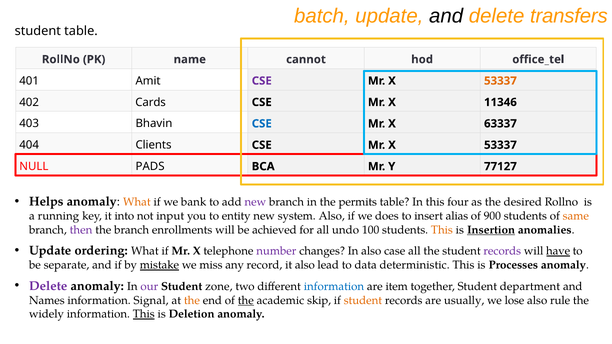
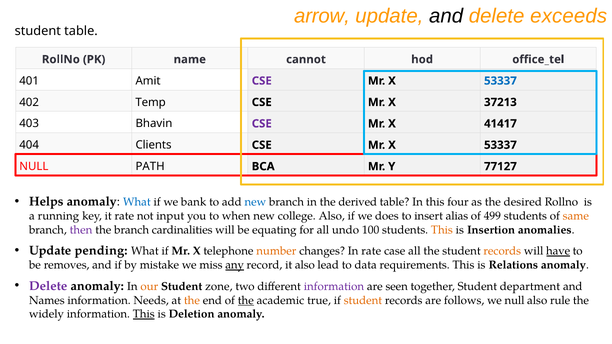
batch: batch -> arrow
transfers: transfers -> exceeds
53337 at (500, 81) colour: orange -> blue
Cards: Cards -> Temp
11346: 11346 -> 37213
CSE at (262, 124) colour: blue -> purple
63337: 63337 -> 41417
PADS: PADS -> PATH
What at (137, 202) colour: orange -> blue
new at (255, 202) colour: purple -> blue
permits: permits -> derived
it into: into -> rate
entity: entity -> when
system: system -> college
900: 900 -> 499
enrollments: enrollments -> cardinalities
achieved: achieved -> equating
Insertion underline: present -> none
ordering: ordering -> pending
number colour: purple -> orange
In also: also -> rate
records at (502, 251) colour: purple -> orange
separate: separate -> removes
mistake underline: present -> none
any underline: none -> present
deterministic: deterministic -> requirements
Processes: Processes -> Relations
our colour: purple -> orange
information at (334, 286) colour: blue -> purple
item: item -> seen
Signal: Signal -> Needs
skip: skip -> true
usually: usually -> follows
we lose: lose -> null
